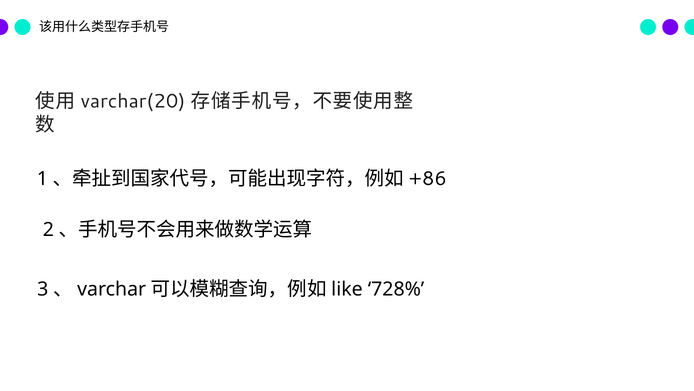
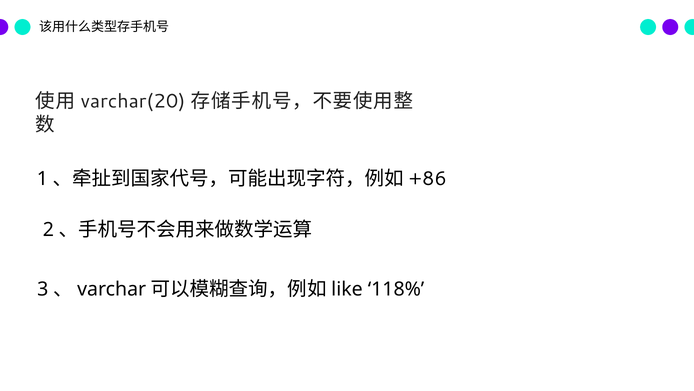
728%: 728% -> 118%
